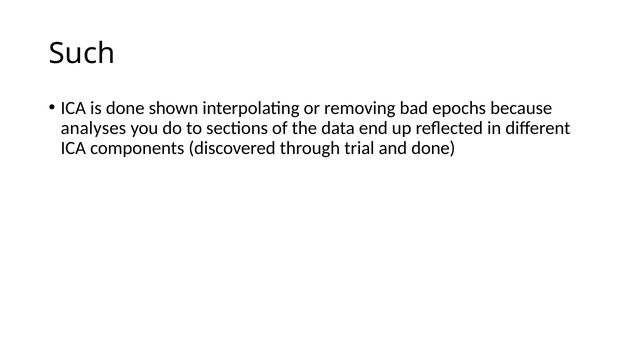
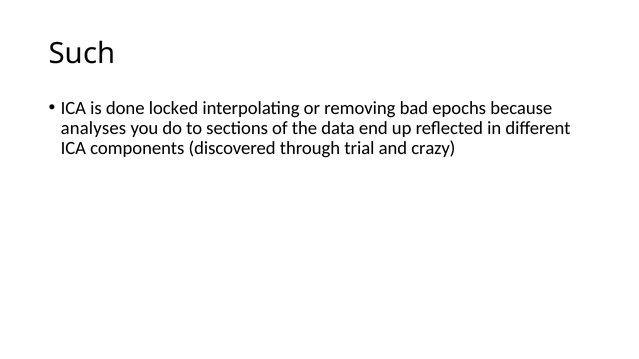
shown: shown -> locked
and done: done -> crazy
